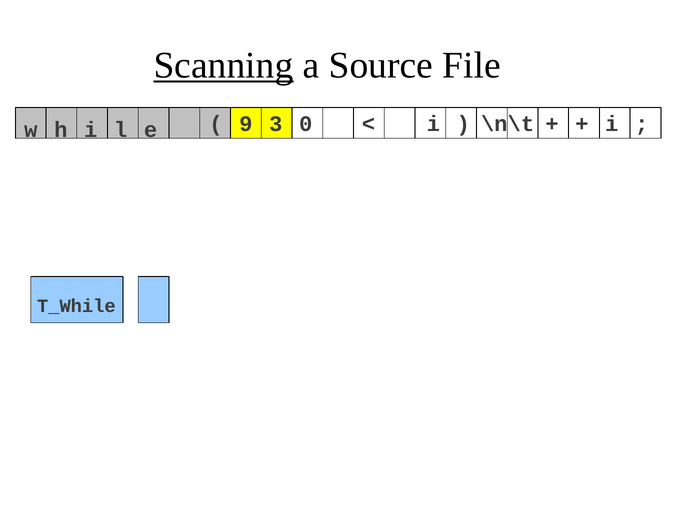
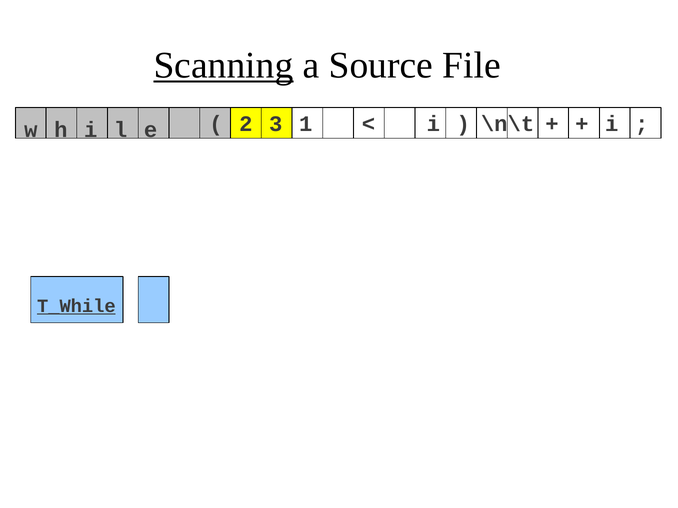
9: 9 -> 2
0: 0 -> 1
T_While underline: none -> present
